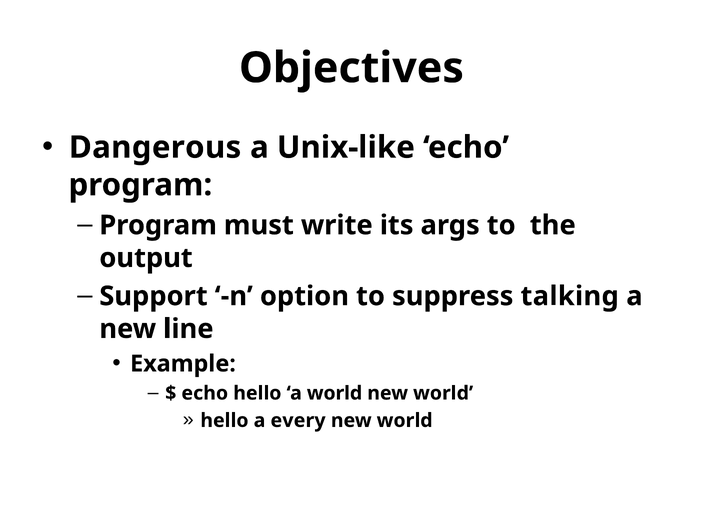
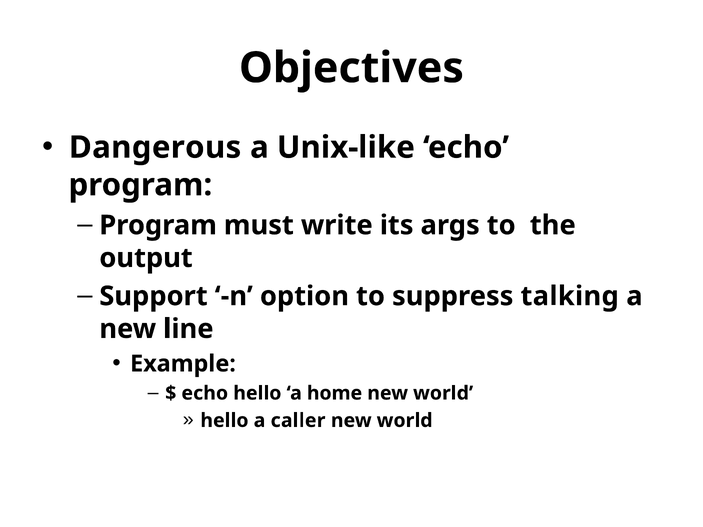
a world: world -> home
every: every -> caller
